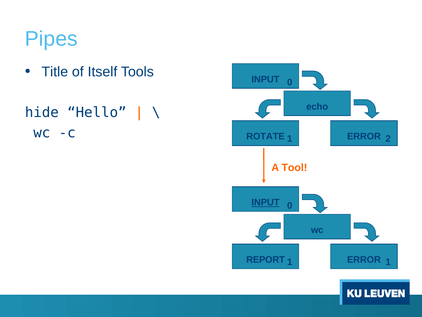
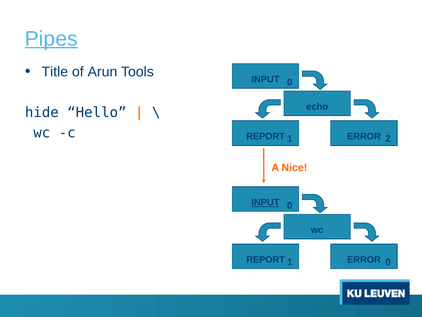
Pipes underline: none -> present
Itself: Itself -> Arun
ROTATE at (266, 136): ROTATE -> REPORT
Tool: Tool -> Nice
1 1: 1 -> 0
